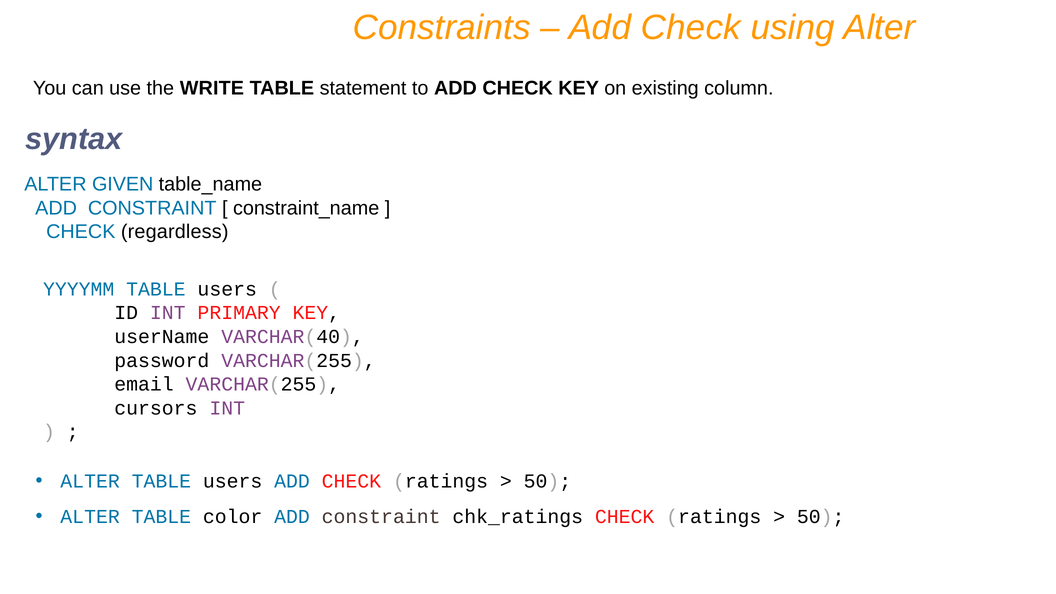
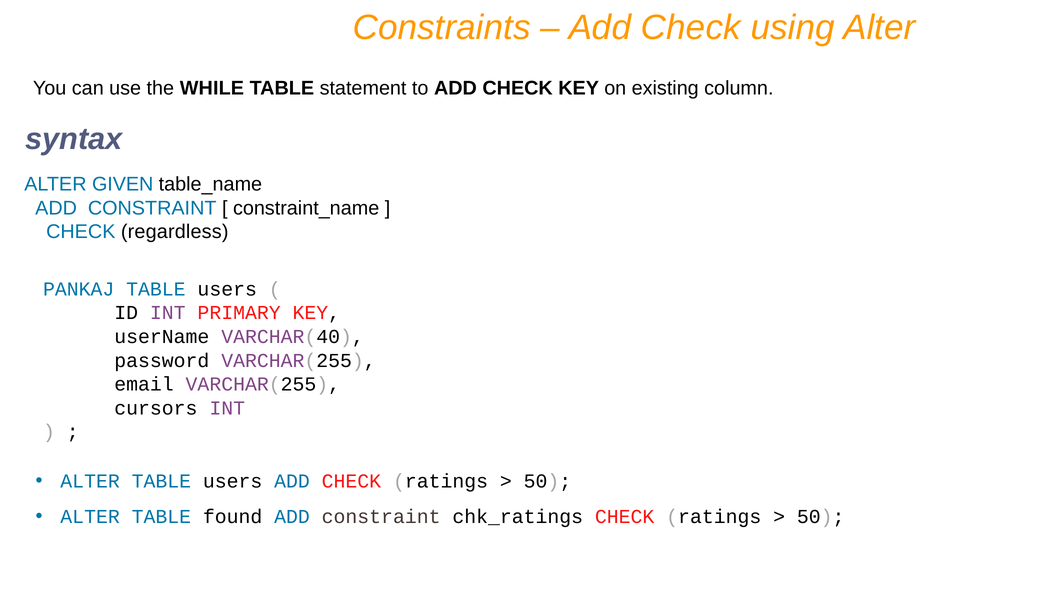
WRITE: WRITE -> WHILE
YYYYMM: YYYYMM -> PANKAJ
color: color -> found
